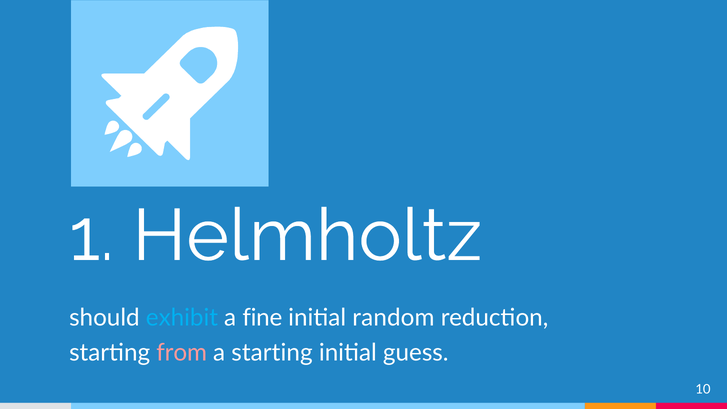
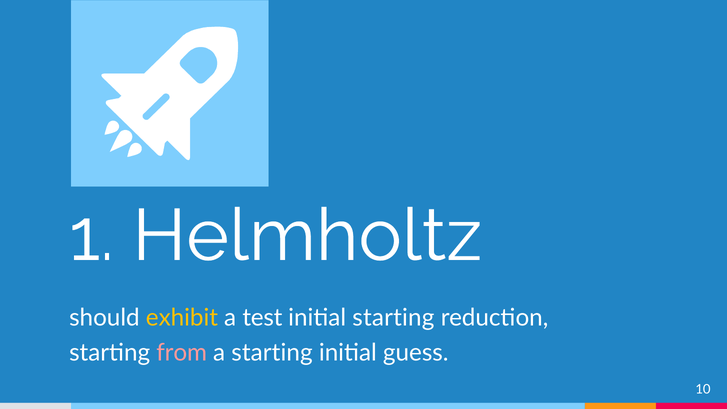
exhibit colour: light blue -> yellow
fine: fine -> test
initial random: random -> starting
